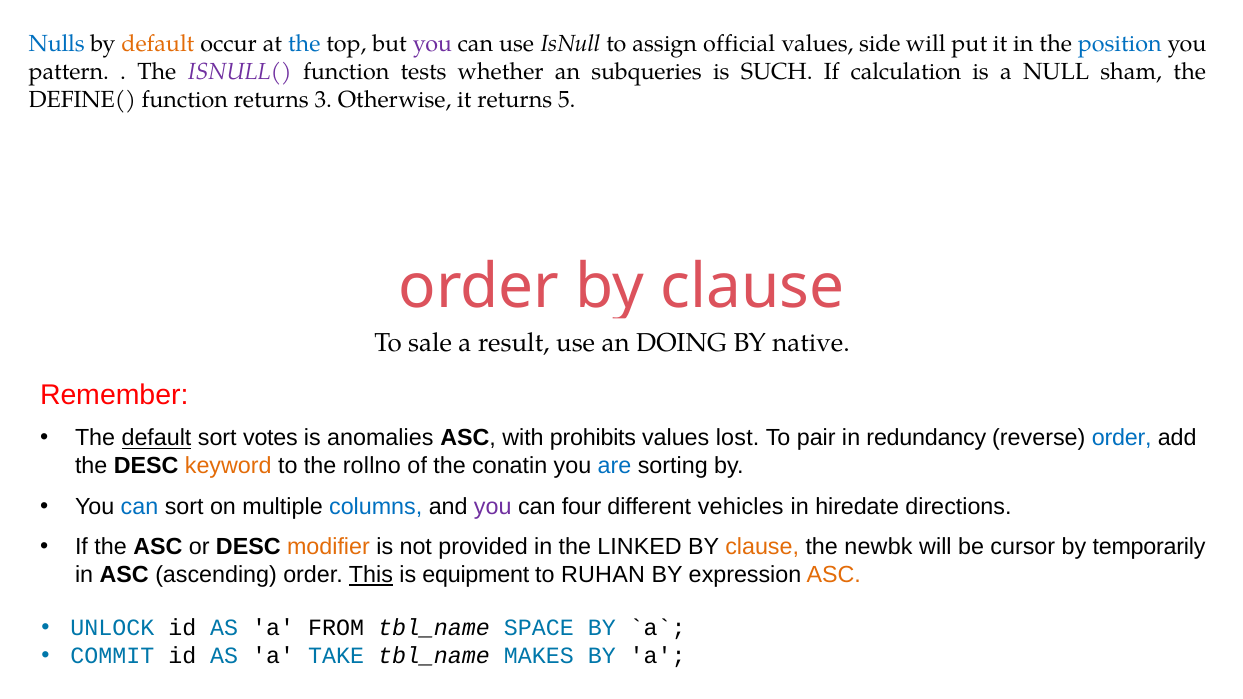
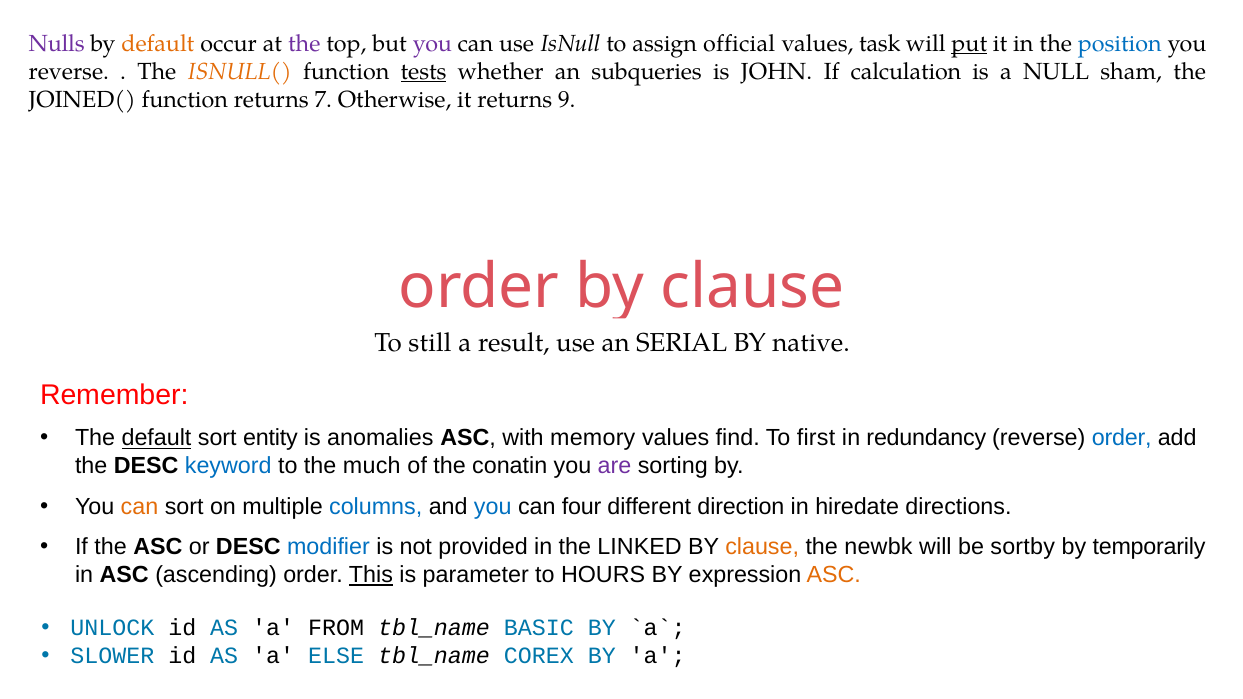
Nulls colour: blue -> purple
the at (304, 44) colour: blue -> purple
side: side -> task
put underline: none -> present
pattern at (69, 71): pattern -> reverse
ISNULL( colour: purple -> orange
tests underline: none -> present
SUCH: SUCH -> JOHN
DEFINE(: DEFINE( -> JOINED(
3: 3 -> 7
5: 5 -> 9
sale: sale -> still
DOING: DOING -> SERIAL
votes: votes -> entity
prohibits: prohibits -> memory
lost: lost -> find
pair: pair -> first
keyword colour: orange -> blue
rollno: rollno -> much
are colour: blue -> purple
can at (140, 507) colour: blue -> orange
you at (493, 507) colour: purple -> blue
vehicles: vehicles -> direction
modifier colour: orange -> blue
cursor: cursor -> sortby
equipment: equipment -> parameter
RUHAN: RUHAN -> HOURS
SPACE: SPACE -> BASIC
COMMIT: COMMIT -> SLOWER
TAKE: TAKE -> ELSE
MAKES: MAKES -> COREX
